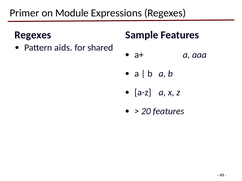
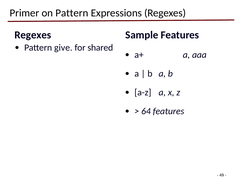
on Module: Module -> Pattern
aids: aids -> give
20: 20 -> 64
